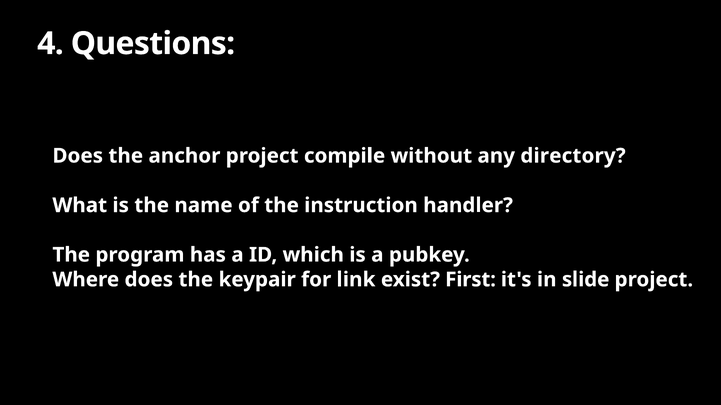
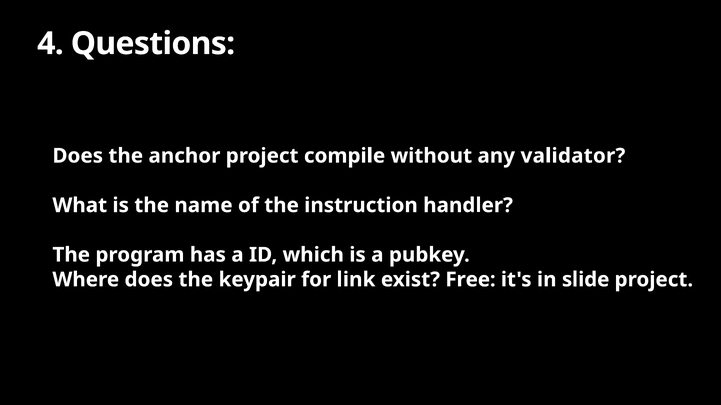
directory: directory -> validator
First: First -> Free
